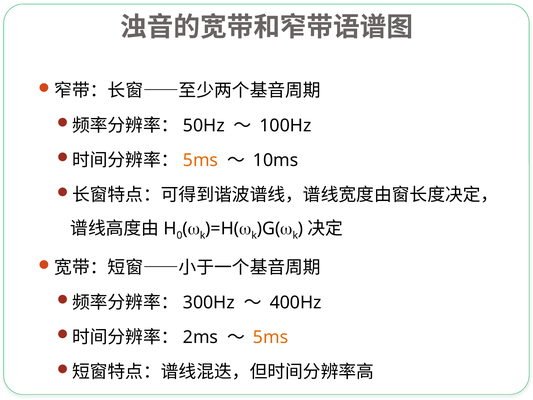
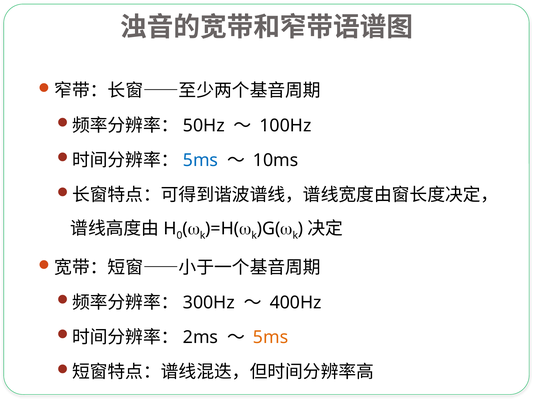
5ms at (201, 160) colour: orange -> blue
